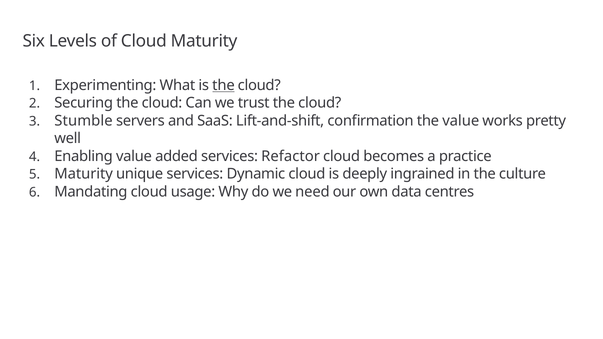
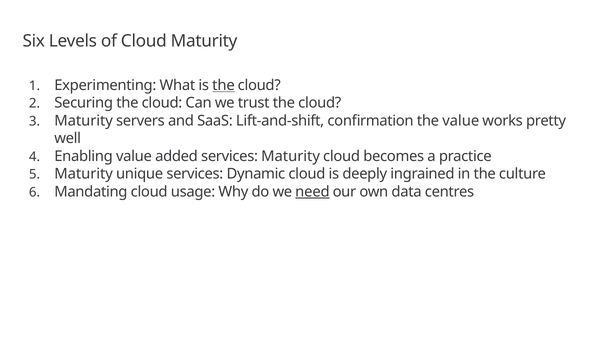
Stumble at (84, 121): Stumble -> Maturity
services Refactor: Refactor -> Maturity
need underline: none -> present
